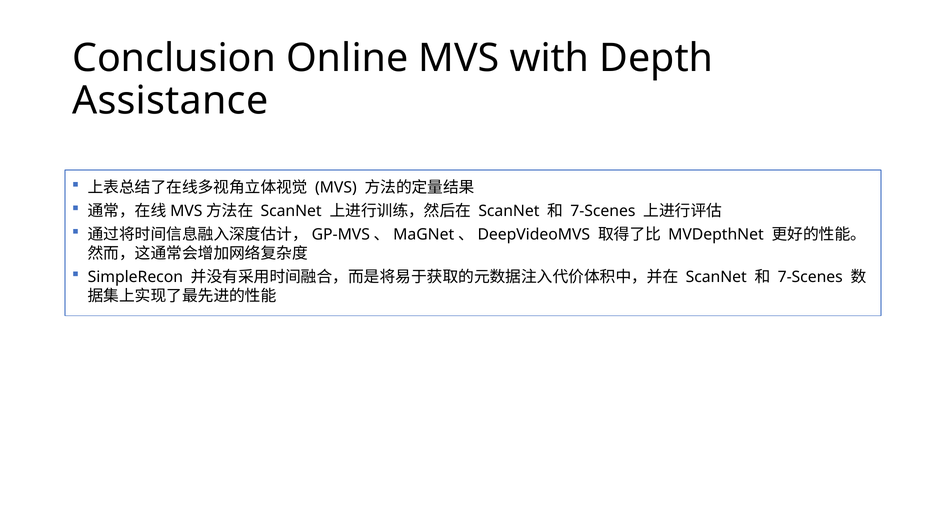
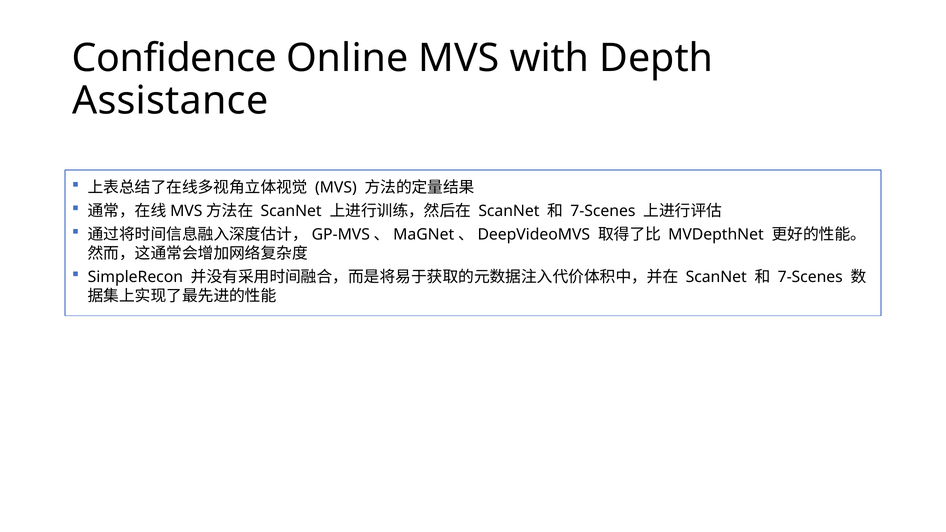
Conclusion: Conclusion -> Confidence
